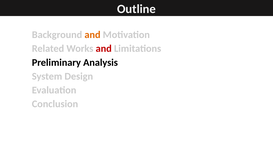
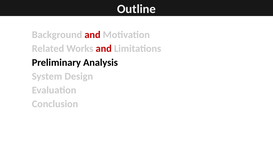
and at (92, 35) colour: orange -> red
